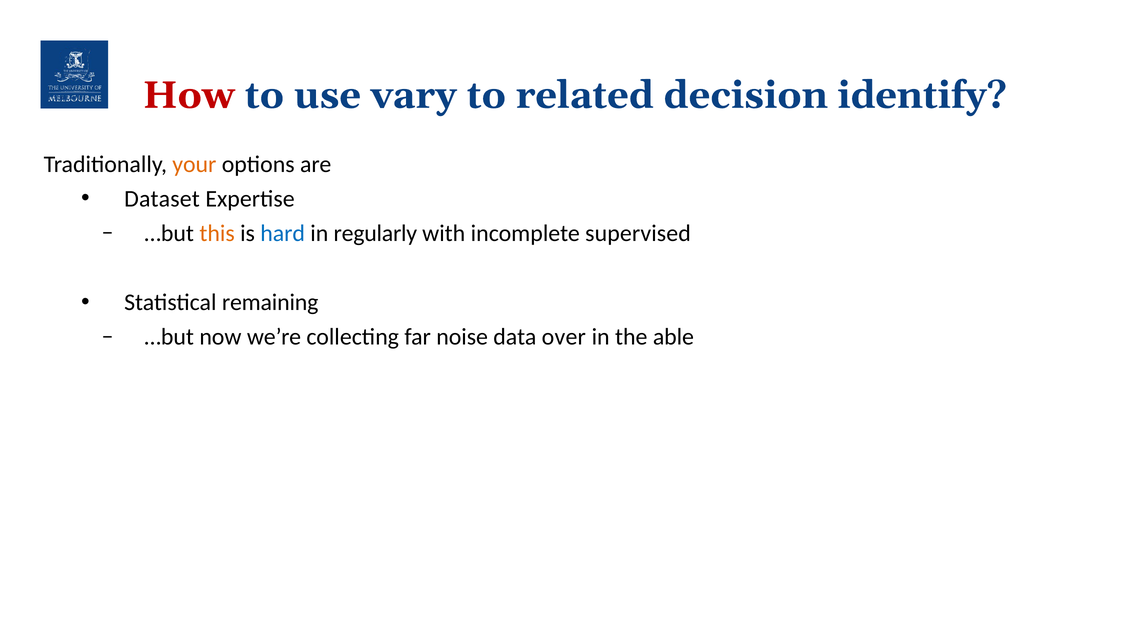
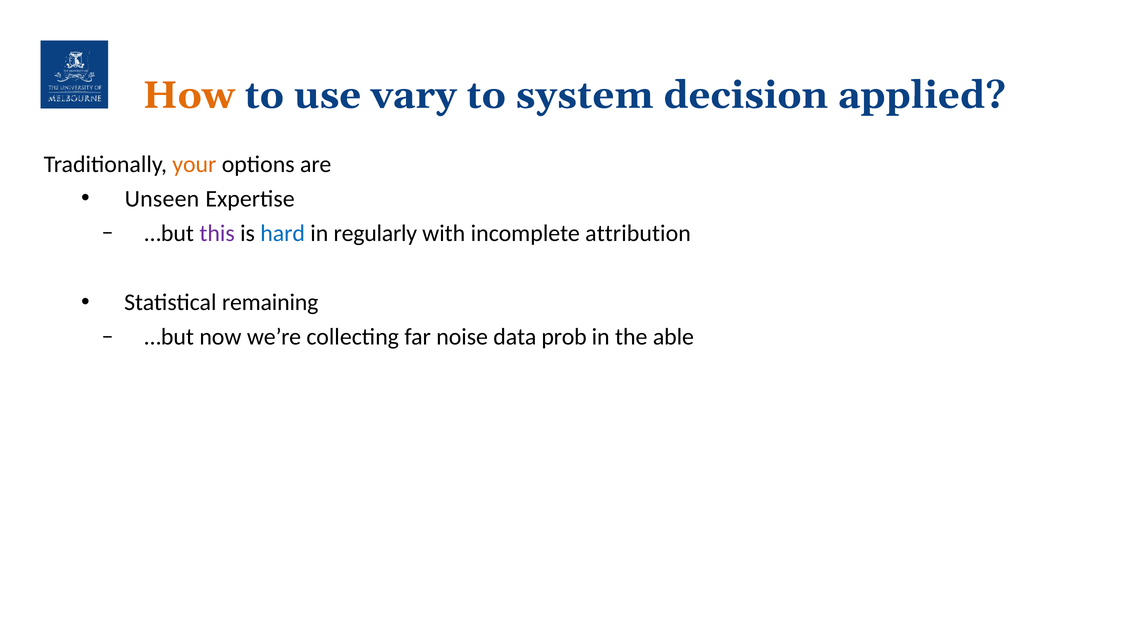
How colour: red -> orange
related: related -> system
identify: identify -> applied
Dataset: Dataset -> Unseen
this colour: orange -> purple
supervised: supervised -> attribution
over: over -> prob
